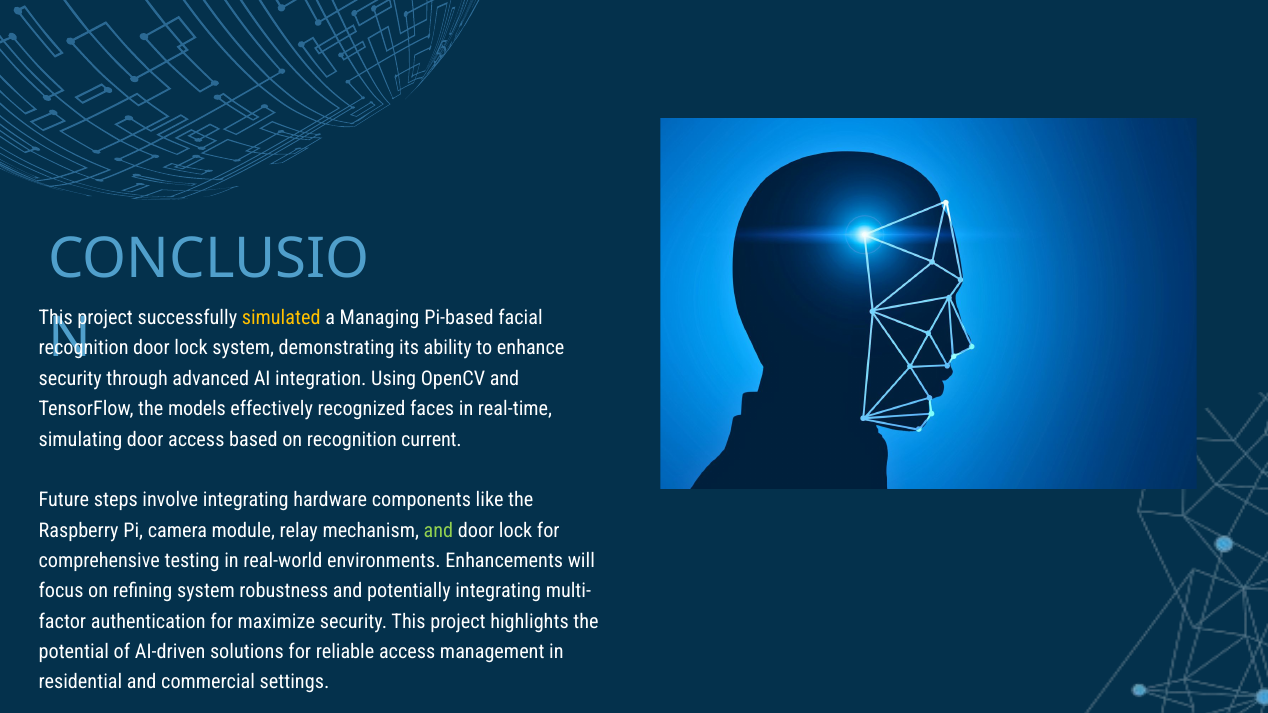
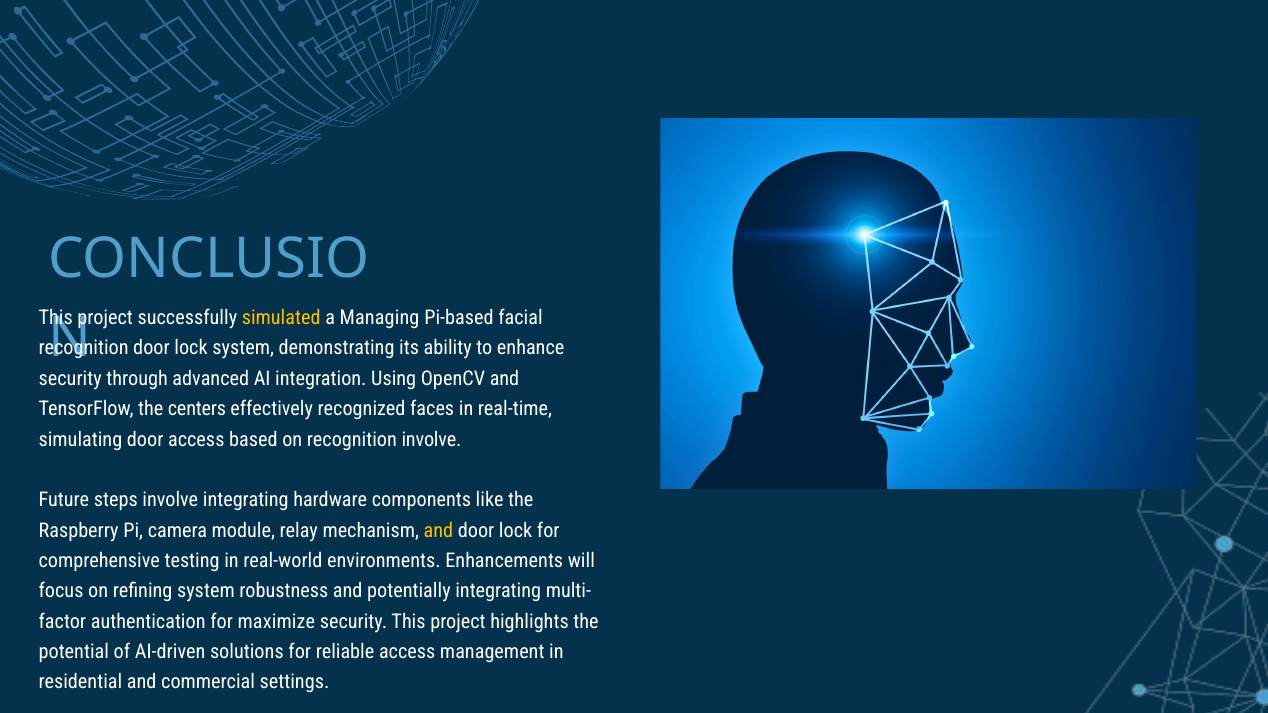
models: models -> centers
recognition current: current -> involve
and at (438, 531) colour: light green -> yellow
